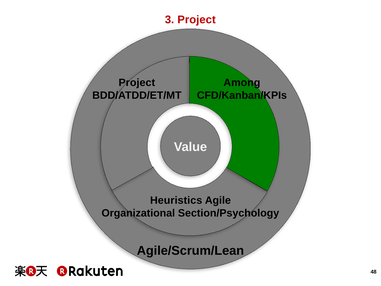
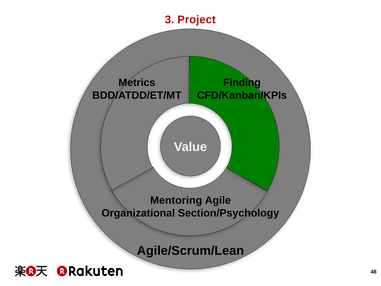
Project at (137, 83): Project -> Metrics
Among: Among -> Finding
Heuristics: Heuristics -> Mentoring
